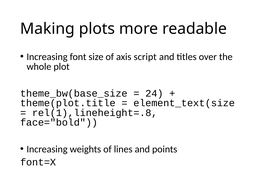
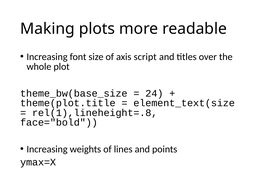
font=X: font=X -> ymax=X
